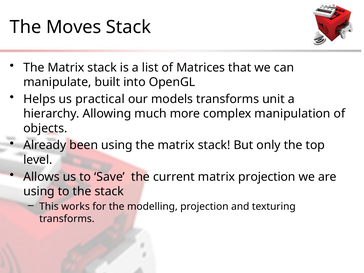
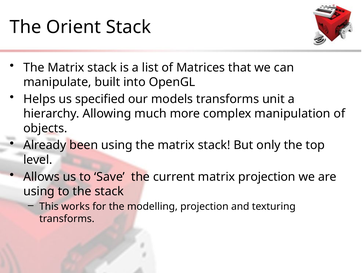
Moves: Moves -> Orient
practical: practical -> specified
